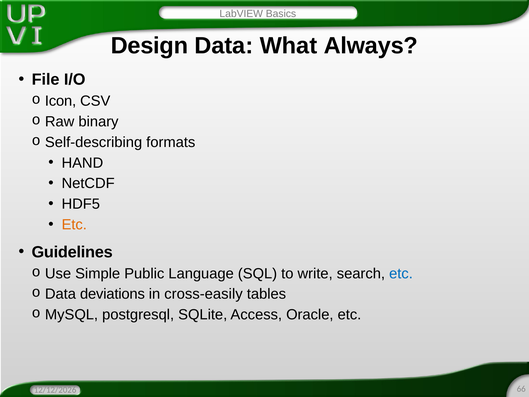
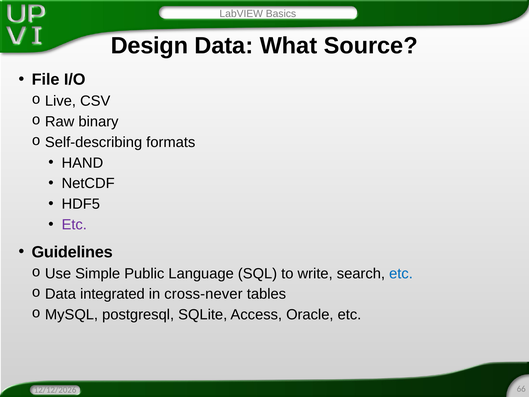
Always: Always -> Source
Icon: Icon -> Live
Etc at (74, 225) colour: orange -> purple
deviations: deviations -> integrated
cross-easily: cross-easily -> cross-never
